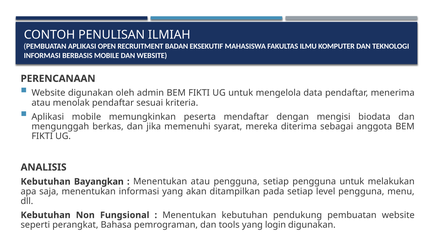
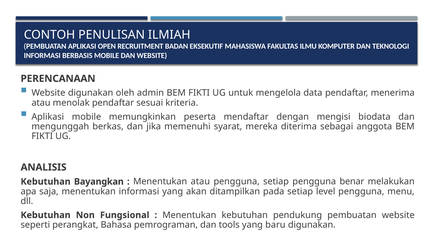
pengguna untuk: untuk -> benar
login: login -> baru
